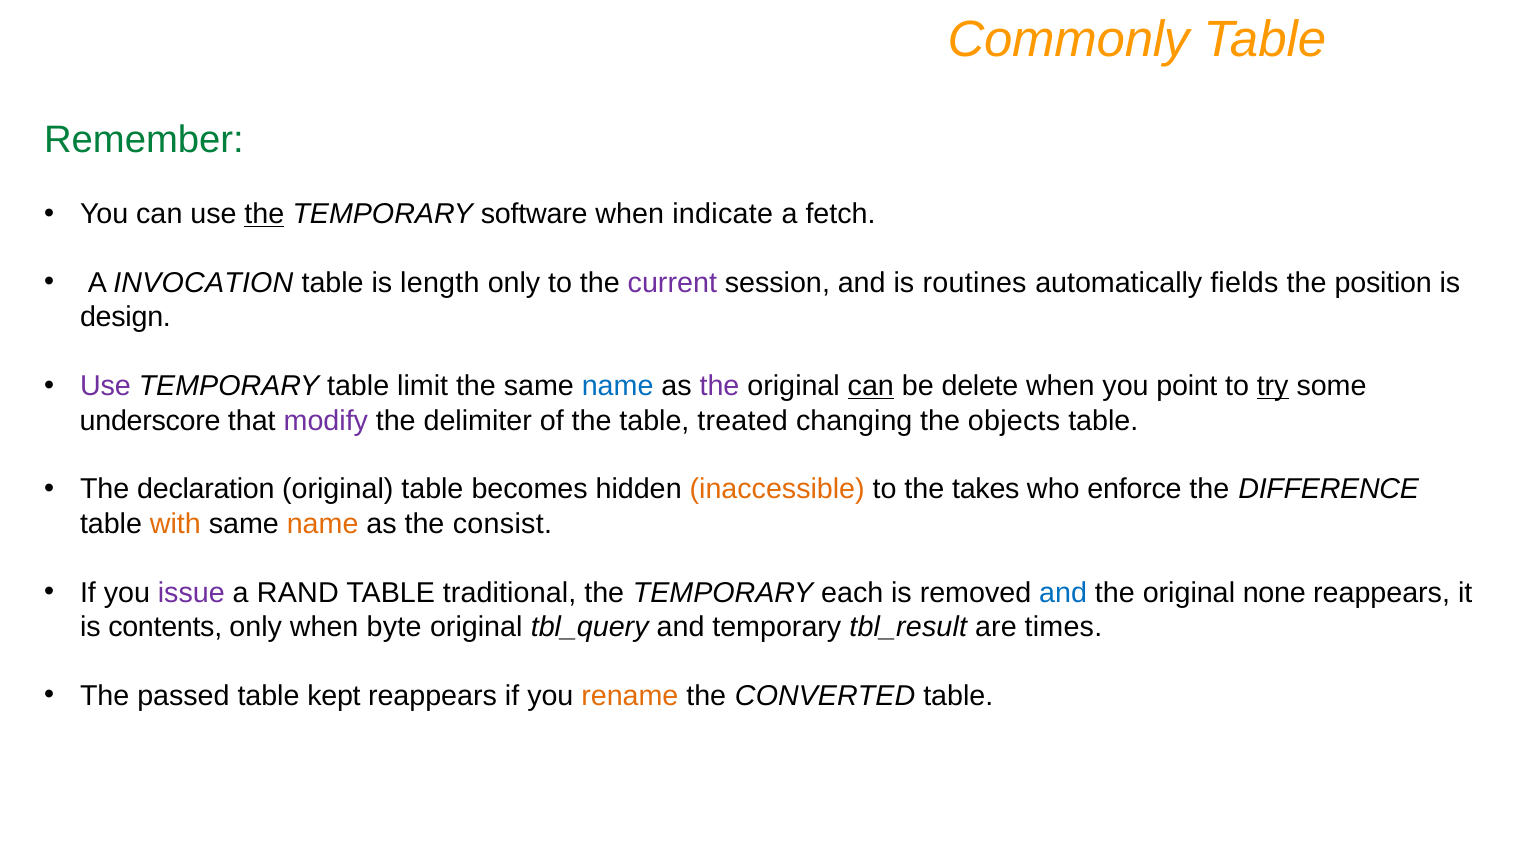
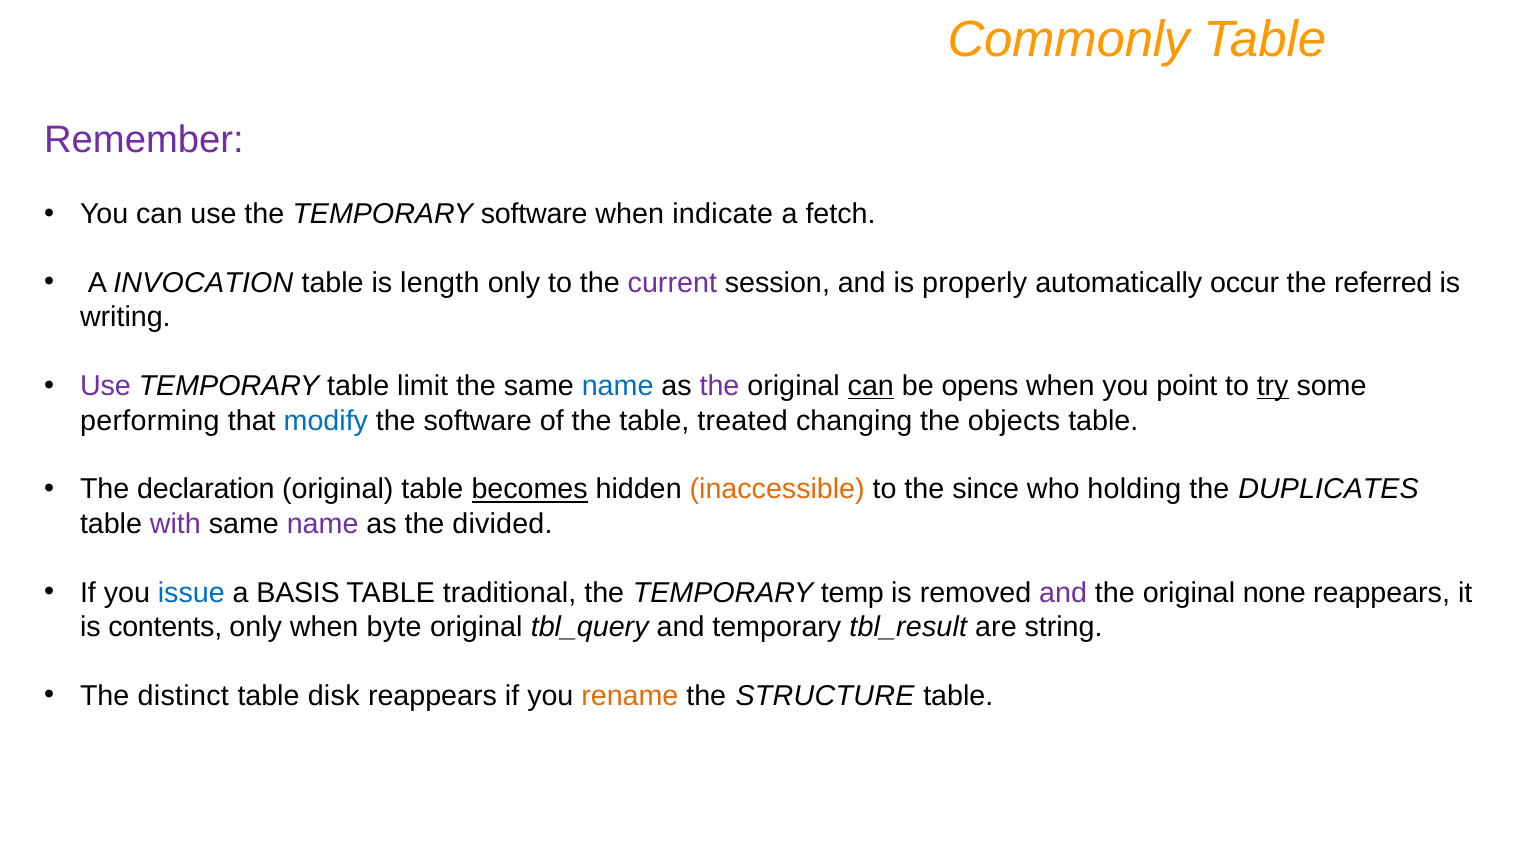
Remember colour: green -> purple
the at (264, 214) underline: present -> none
routines: routines -> properly
fields: fields -> occur
position: position -> referred
design: design -> writing
delete: delete -> opens
underscore: underscore -> performing
modify colour: purple -> blue
the delimiter: delimiter -> software
becomes underline: none -> present
takes: takes -> since
enforce: enforce -> holding
DIFFERENCE: DIFFERENCE -> DUPLICATES
with colour: orange -> purple
name at (323, 524) colour: orange -> purple
consist: consist -> divided
issue colour: purple -> blue
RAND: RAND -> BASIS
each: each -> temp
and at (1063, 593) colour: blue -> purple
times: times -> string
passed: passed -> distinct
kept: kept -> disk
CONVERTED: CONVERTED -> STRUCTURE
